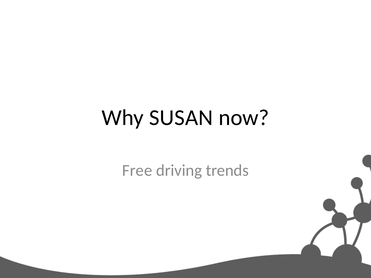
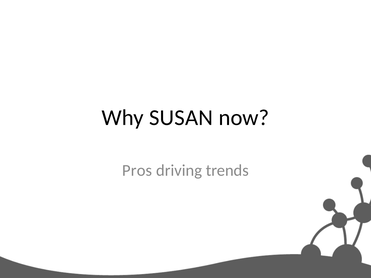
Free: Free -> Pros
